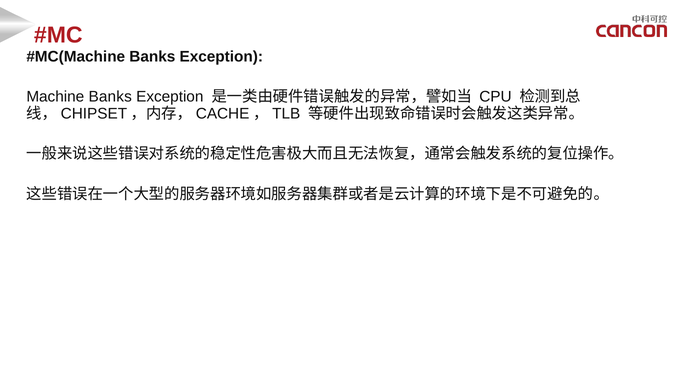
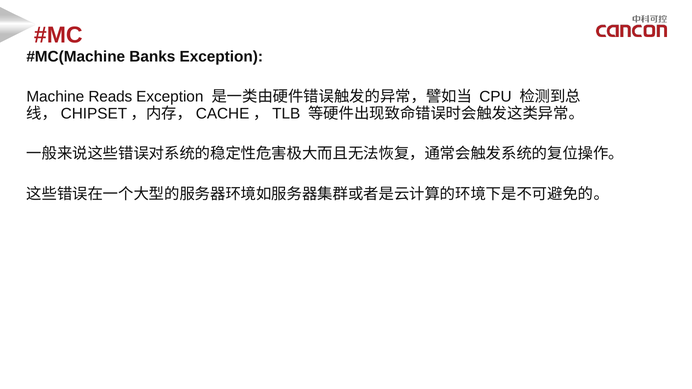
Machine Banks: Banks -> Reads
